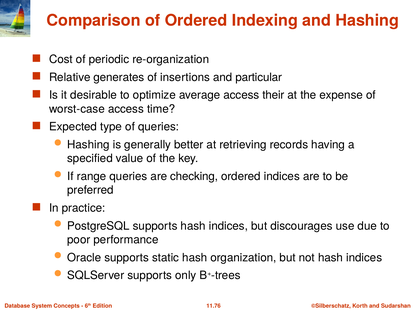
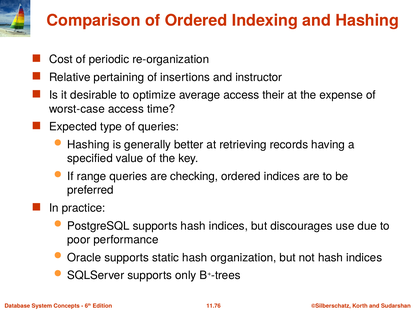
generates: generates -> pertaining
particular: particular -> instructor
